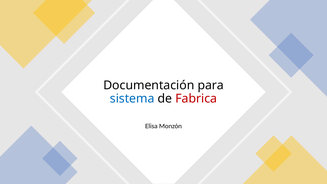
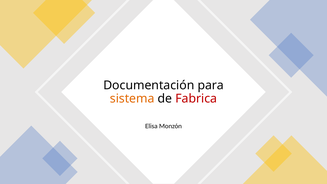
sistema colour: blue -> orange
